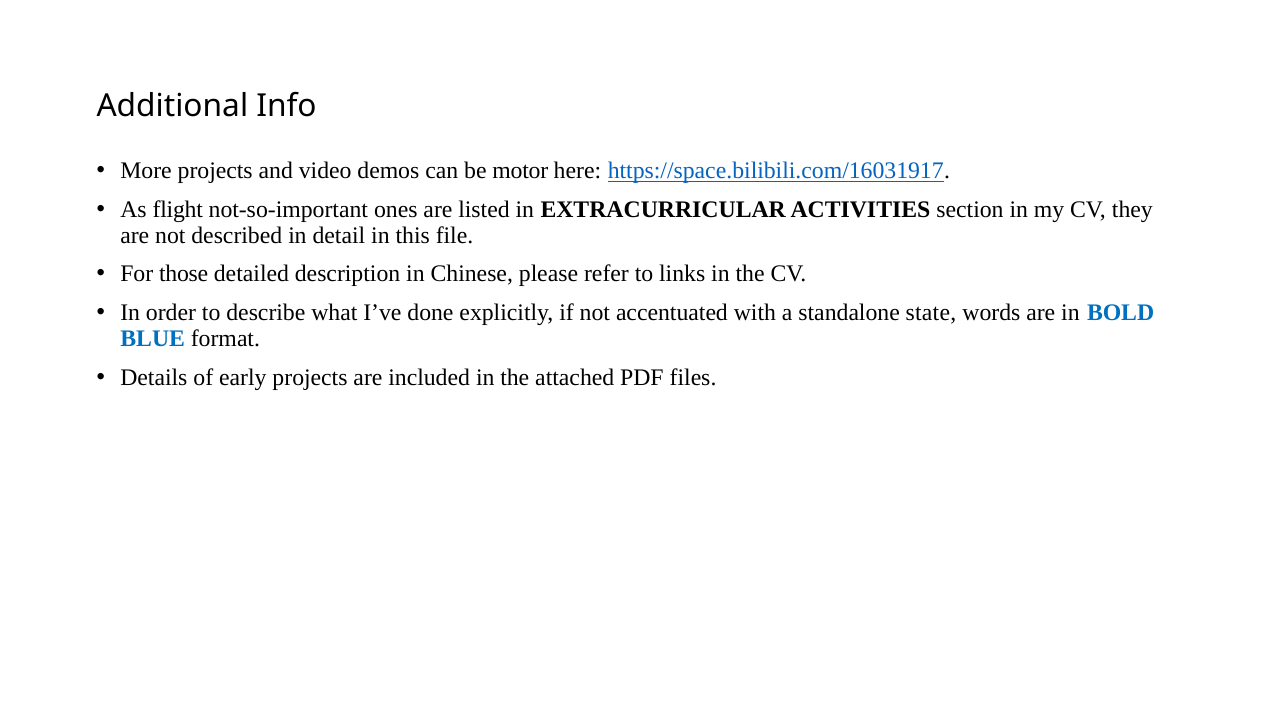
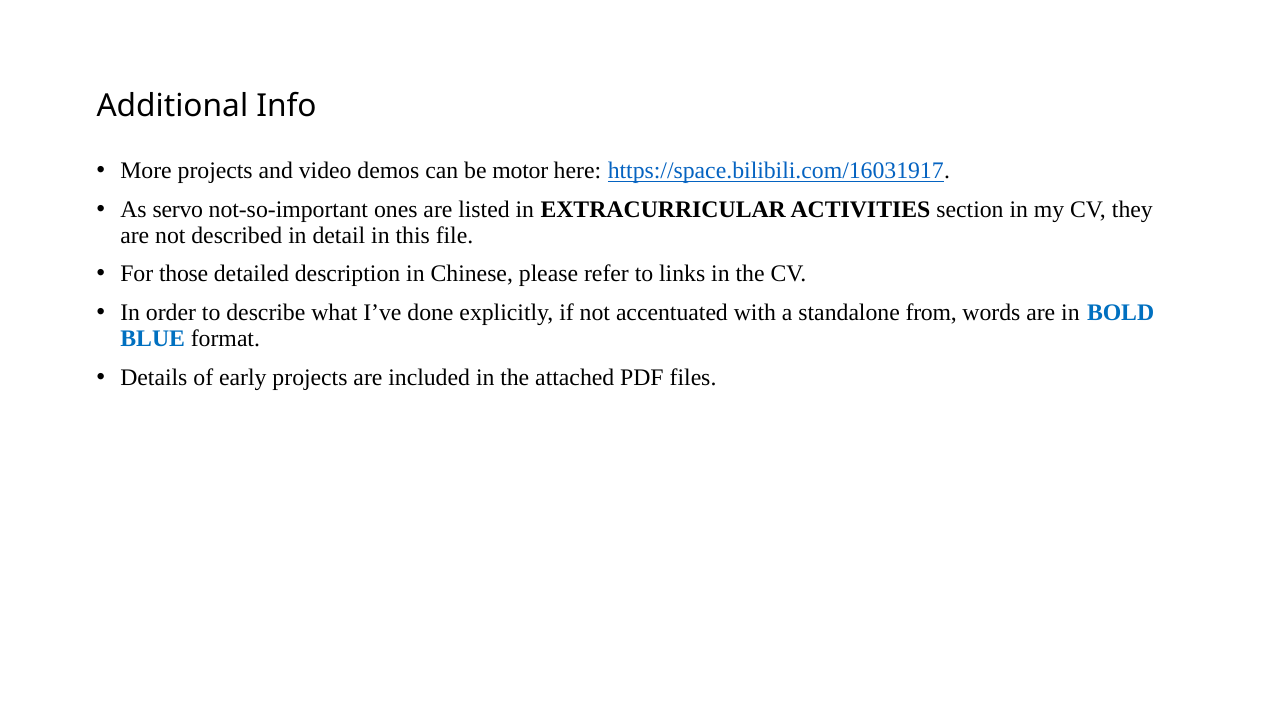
flight: flight -> servo
state: state -> from
